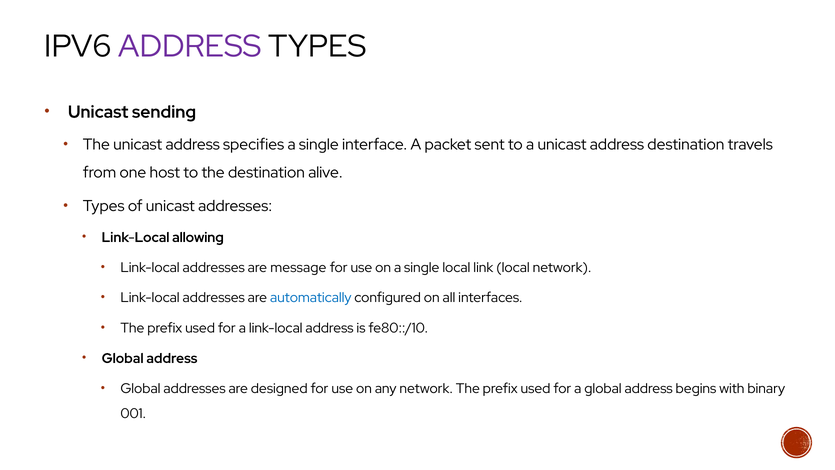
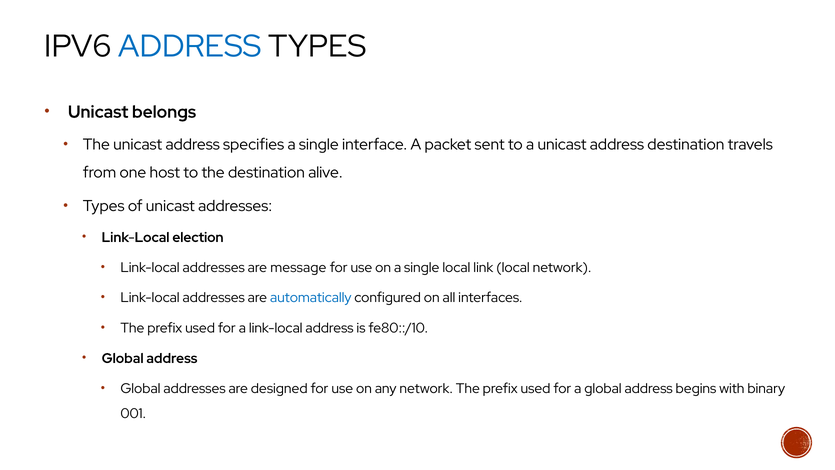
ADDRESS at (190, 47) colour: purple -> blue
sending: sending -> belongs
allowing: allowing -> election
